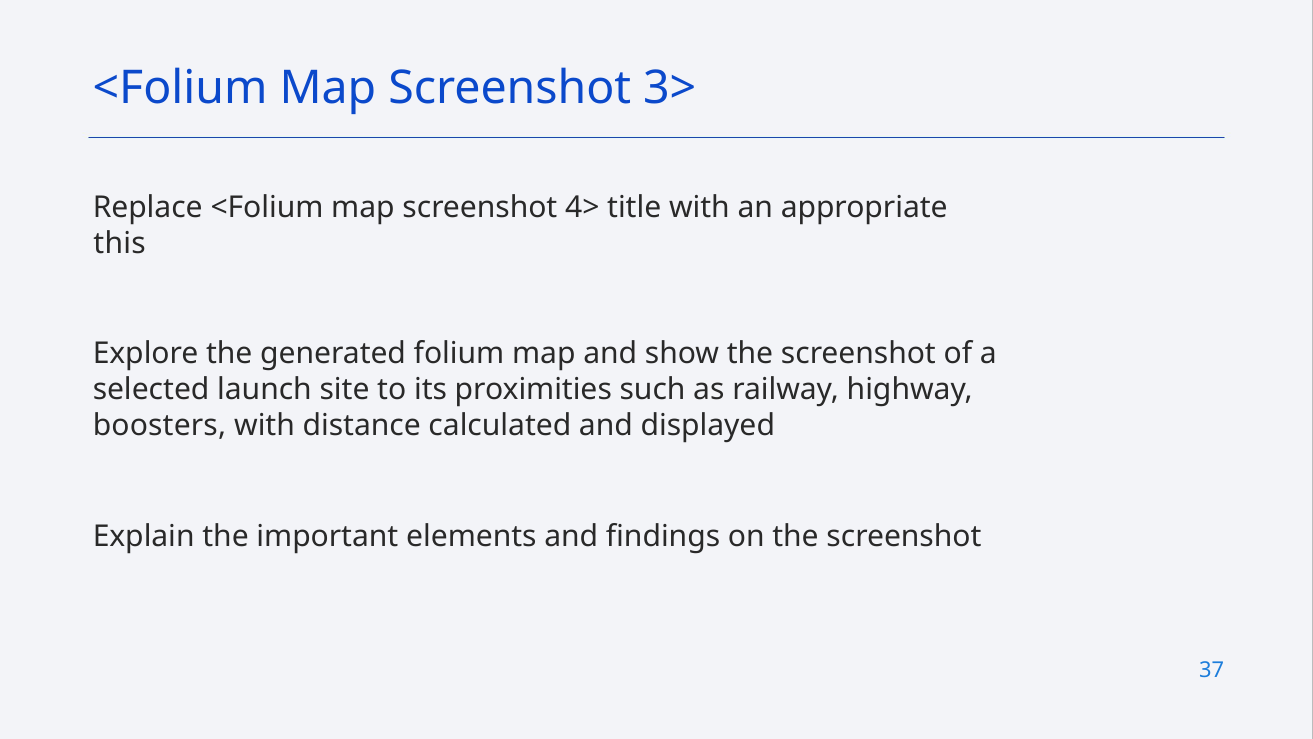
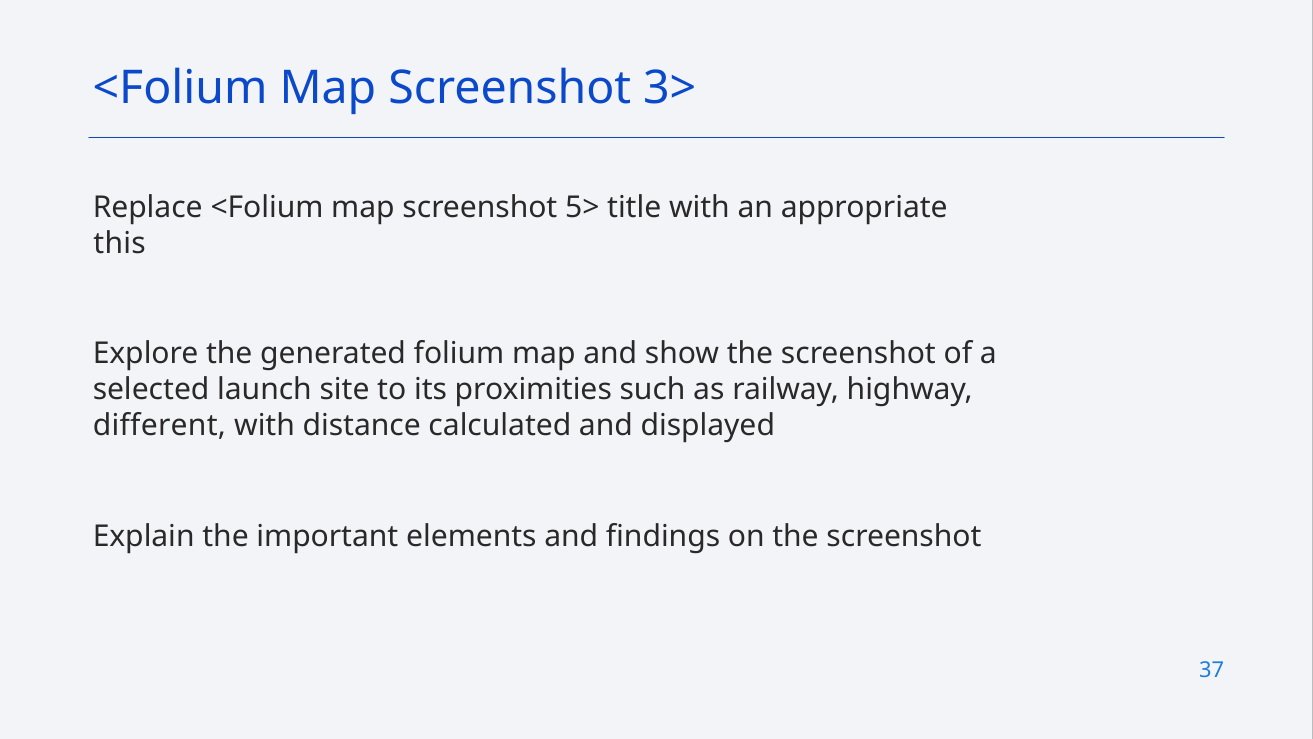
4>: 4> -> 5>
boosters: boosters -> different
